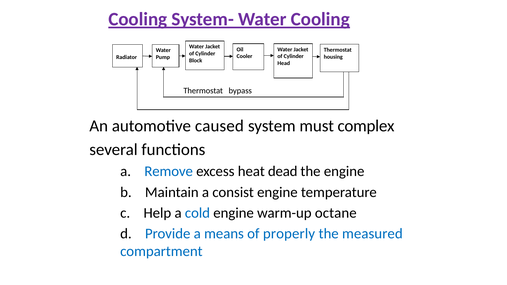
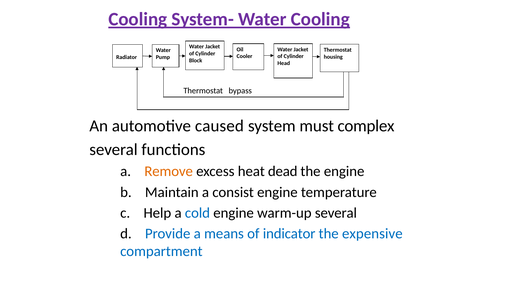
Remove colour: blue -> orange
warm-up octane: octane -> several
properly: properly -> indicator
measured: measured -> expensive
